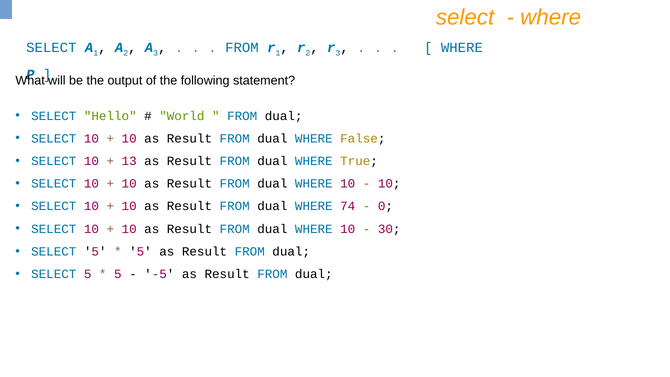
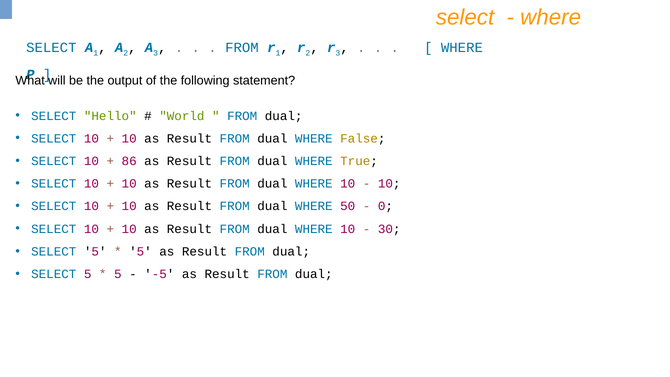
13: 13 -> 86
74: 74 -> 50
